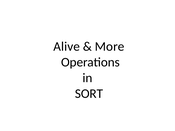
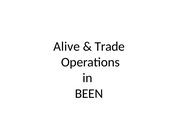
More: More -> Trade
SORT: SORT -> BEEN
